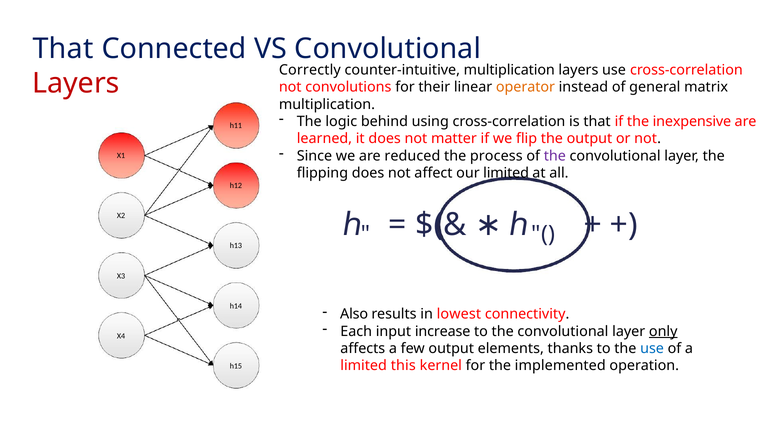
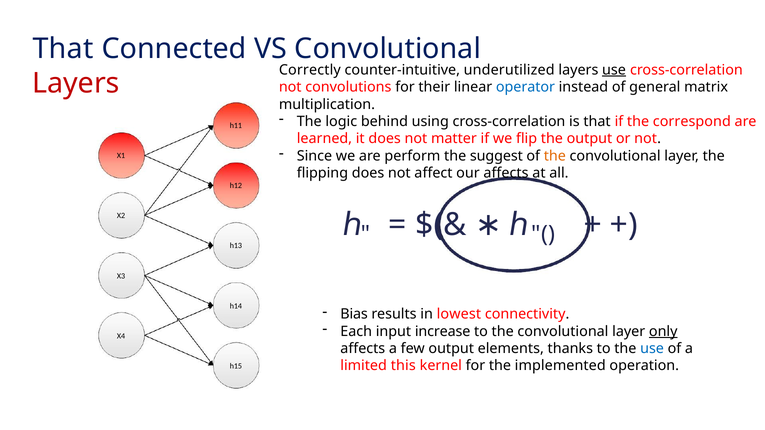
counter-intuitive multiplication: multiplication -> underutilized
use at (614, 70) underline: none -> present
operator colour: orange -> blue
inexpensive: inexpensive -> correspond
reduced: reduced -> perform
process: process -> suggest
the at (555, 156) colour: purple -> orange
our limited: limited -> affects
Also: Also -> Bias
